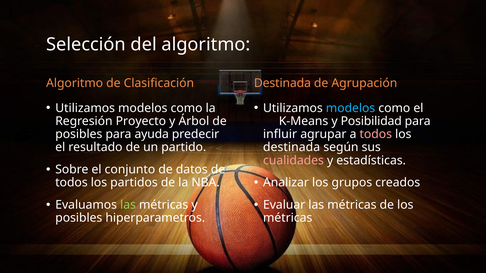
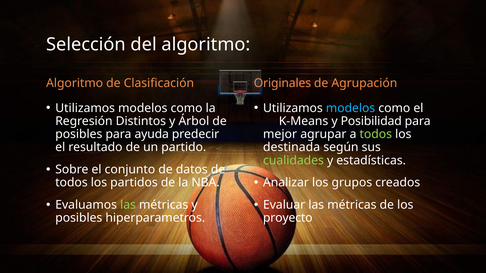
Destinada at (282, 83): Destinada -> Originales
Proyecto: Proyecto -> Distintos
influir: influir -> mejor
todos at (376, 134) colour: pink -> light green
cualidades colour: pink -> light green
métricas at (288, 218): métricas -> proyecto
